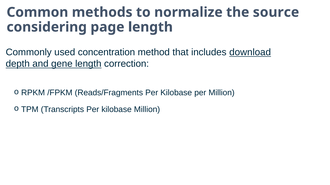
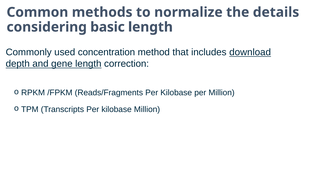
source: source -> details
page: page -> basic
